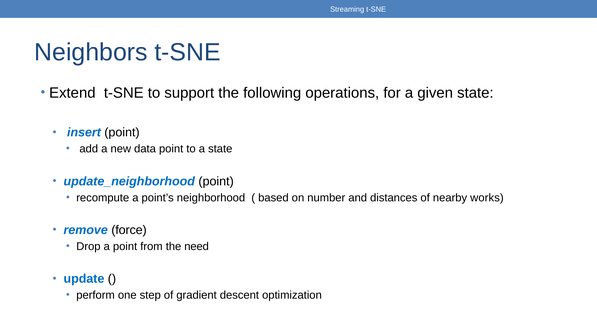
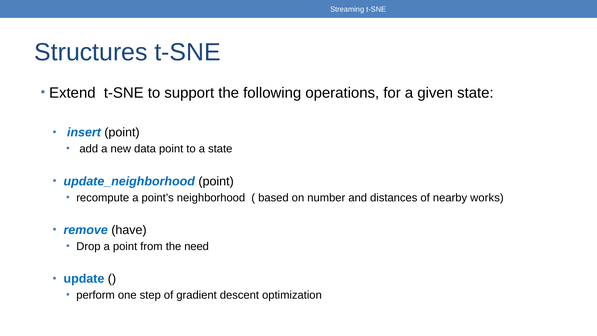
Neighbors: Neighbors -> Structures
force: force -> have
